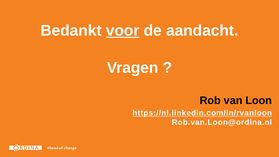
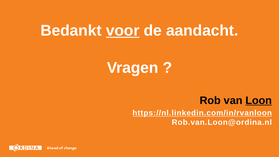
Loon underline: none -> present
